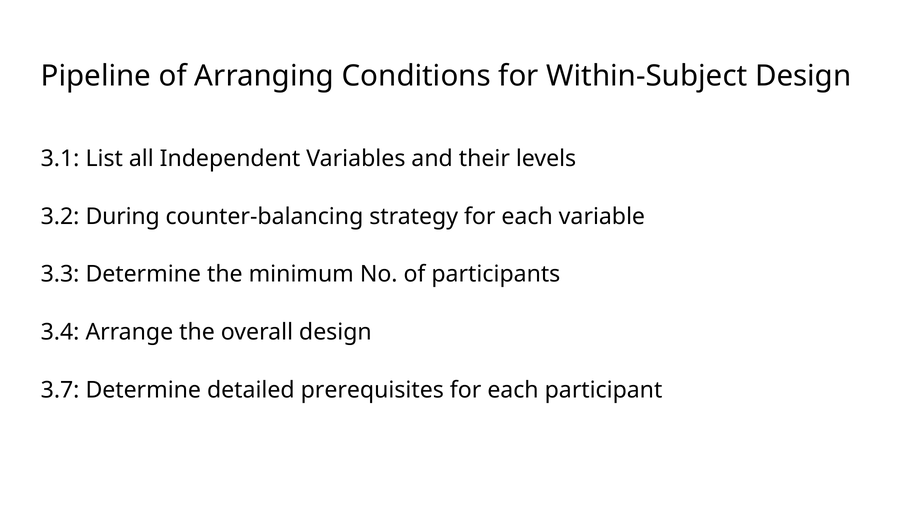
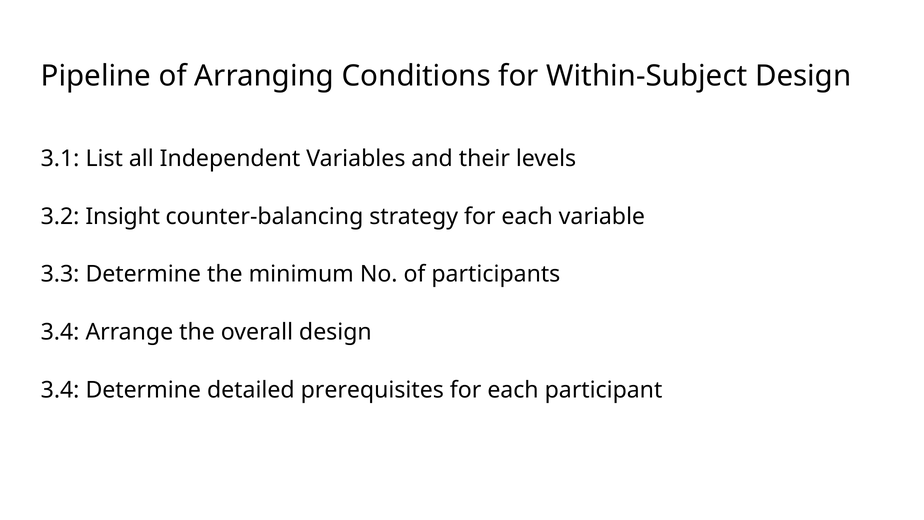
During: During -> Insight
3.7 at (60, 390): 3.7 -> 3.4
